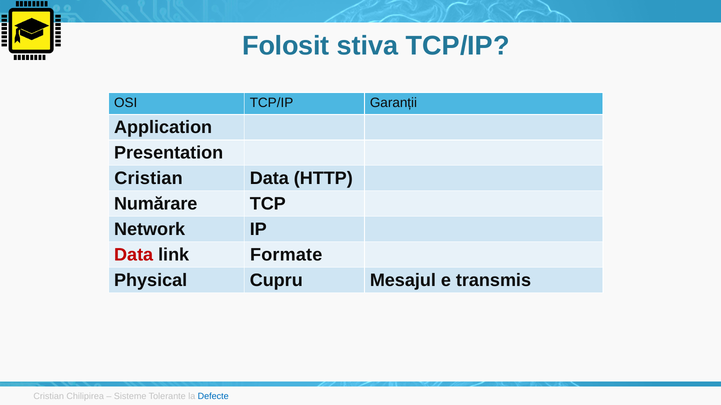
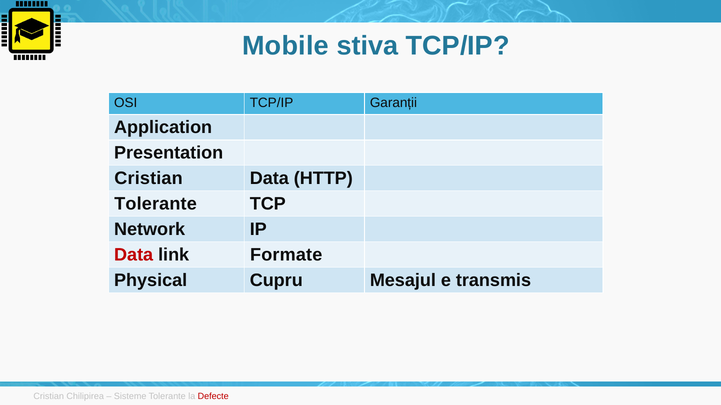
Folosit: Folosit -> Mobile
Numărare at (156, 204): Numărare -> Tolerante
Defecte colour: blue -> red
